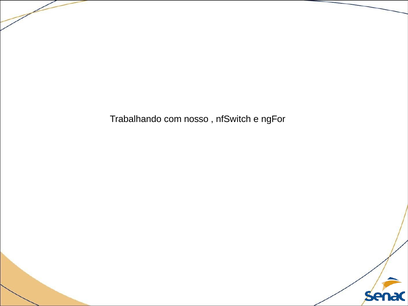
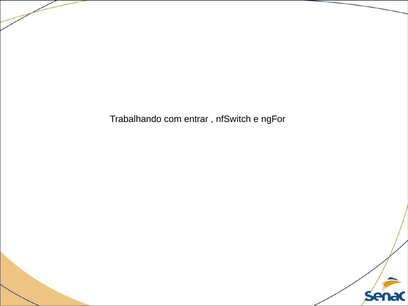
nosso: nosso -> entrar
